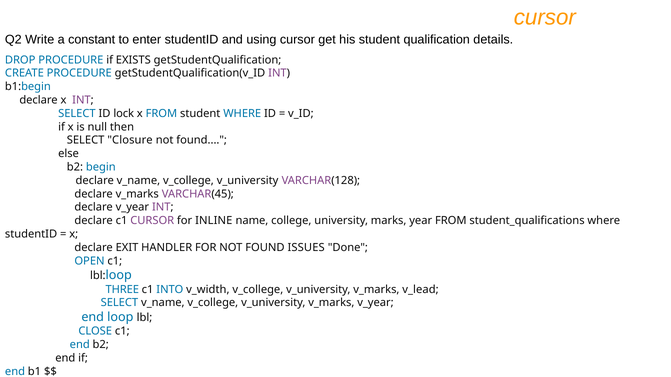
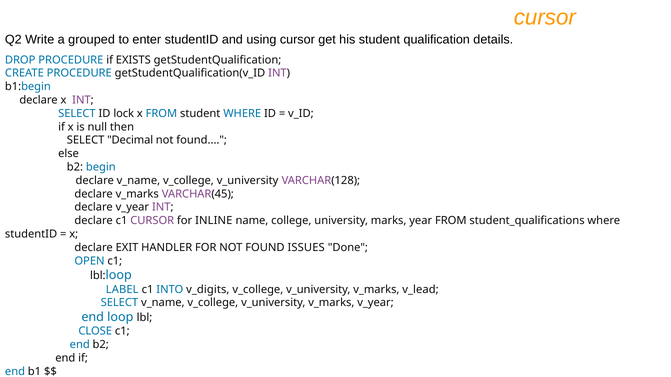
constant: constant -> grouped
Closure: Closure -> Decimal
THREE: THREE -> LABEL
v_width: v_width -> v_digits
